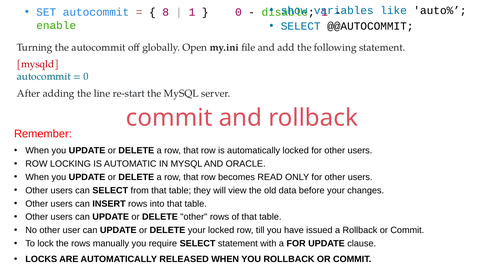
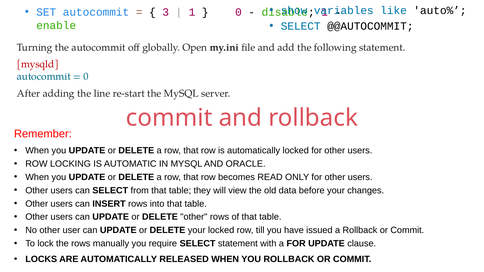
8: 8 -> 3
